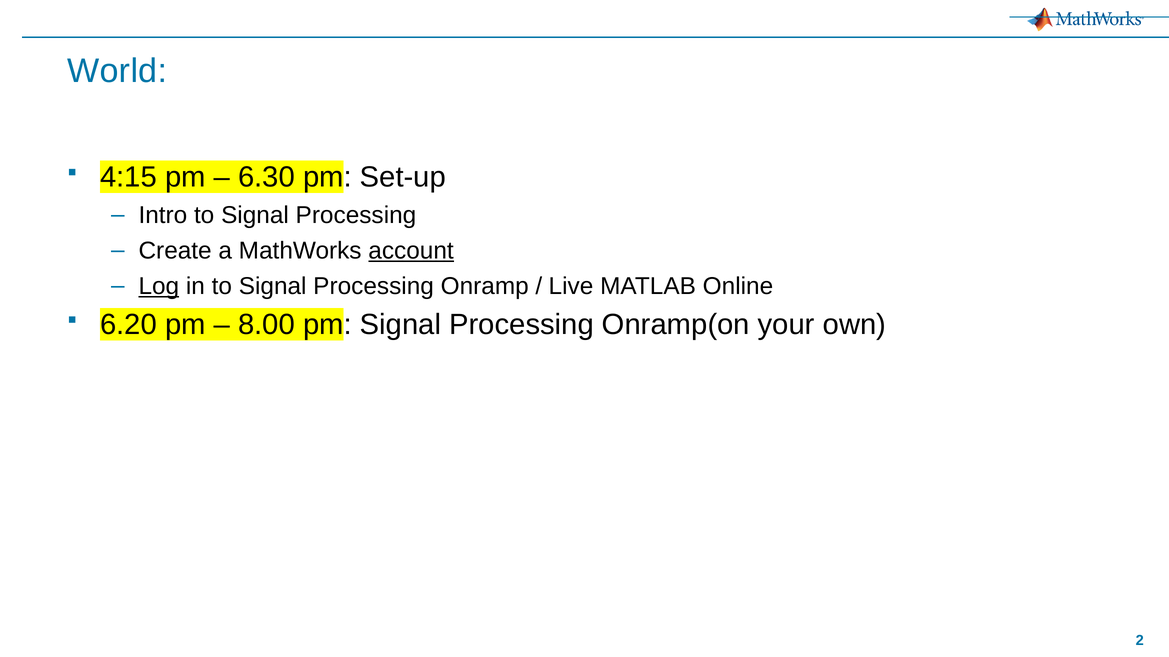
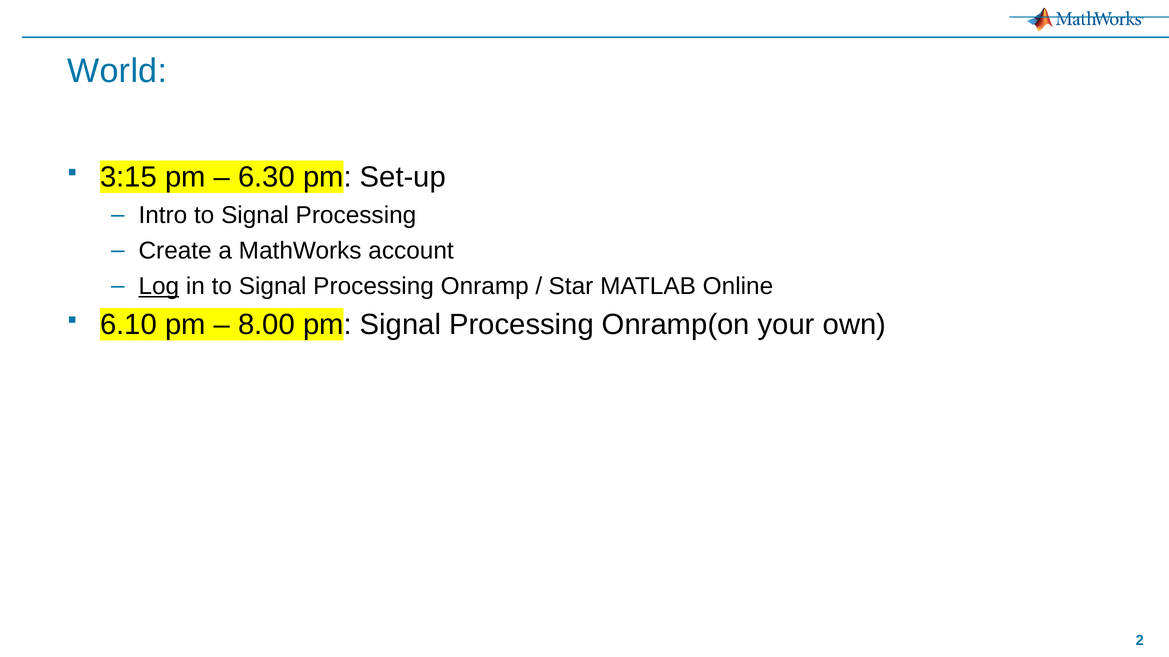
4:15: 4:15 -> 3:15
account underline: present -> none
Live: Live -> Star
6.20: 6.20 -> 6.10
